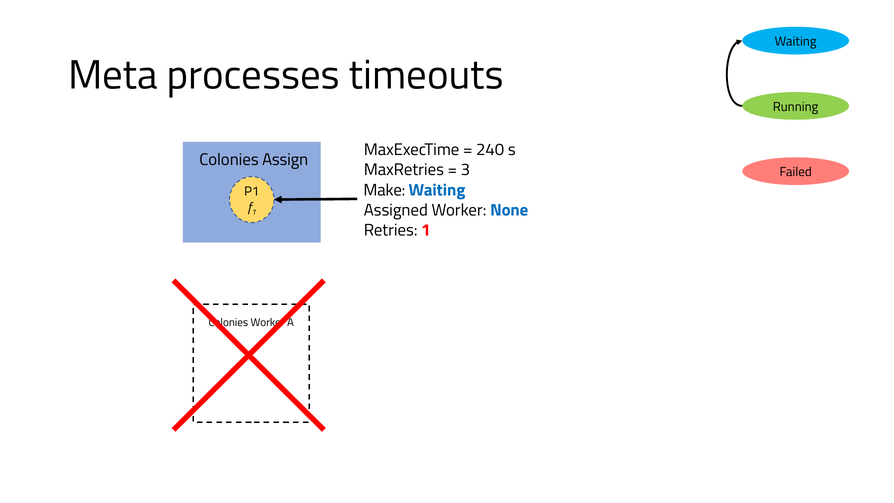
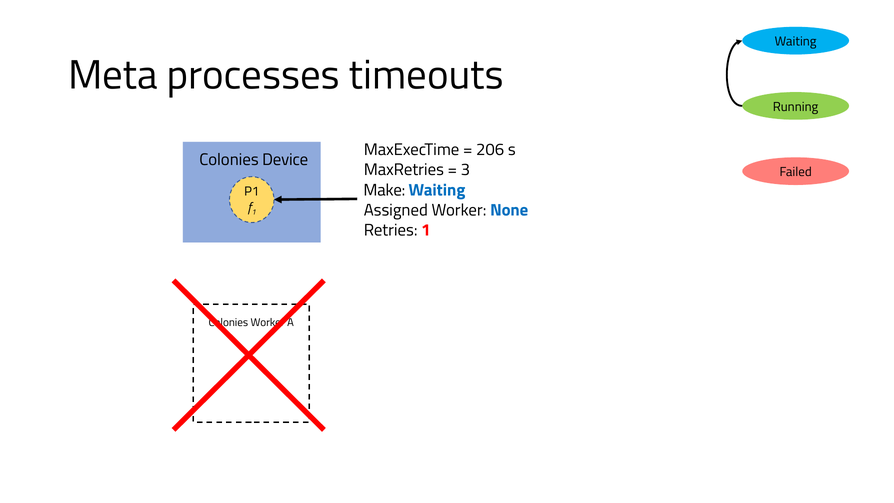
240: 240 -> 206
Assign: Assign -> Device
